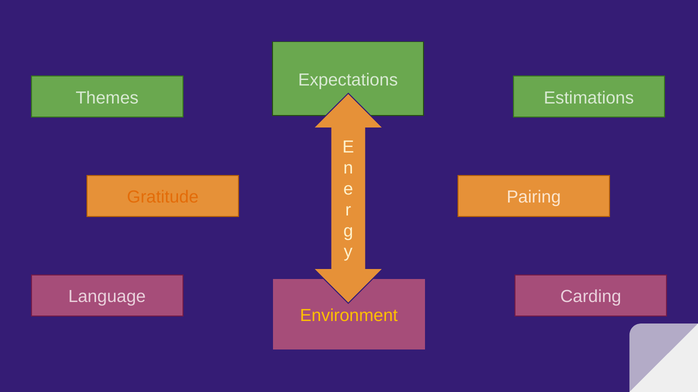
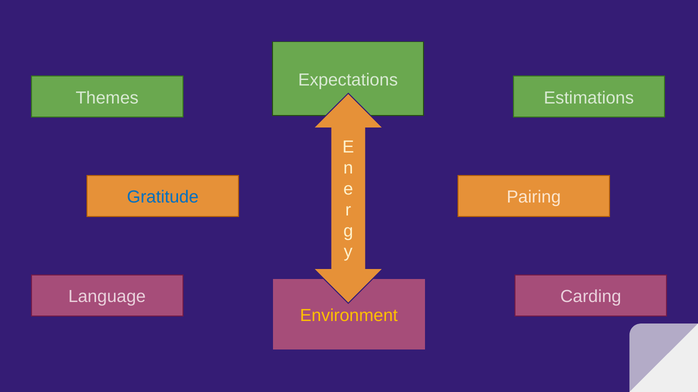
Gratitude colour: orange -> blue
